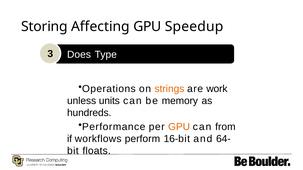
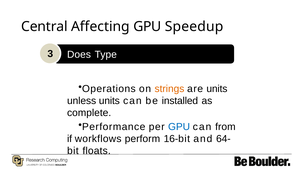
Storing: Storing -> Central
are work: work -> units
memory: memory -> installed
hundreds: hundreds -> complete
GPU at (179, 127) colour: orange -> blue
